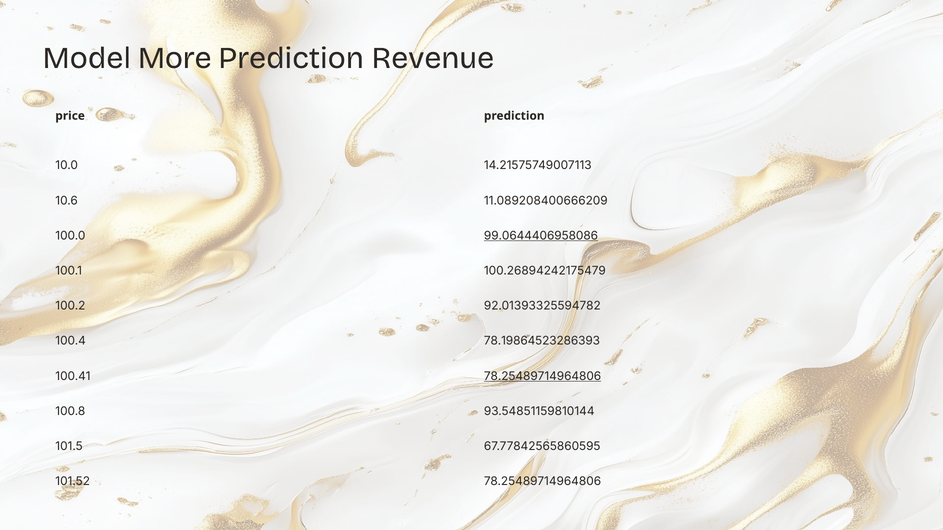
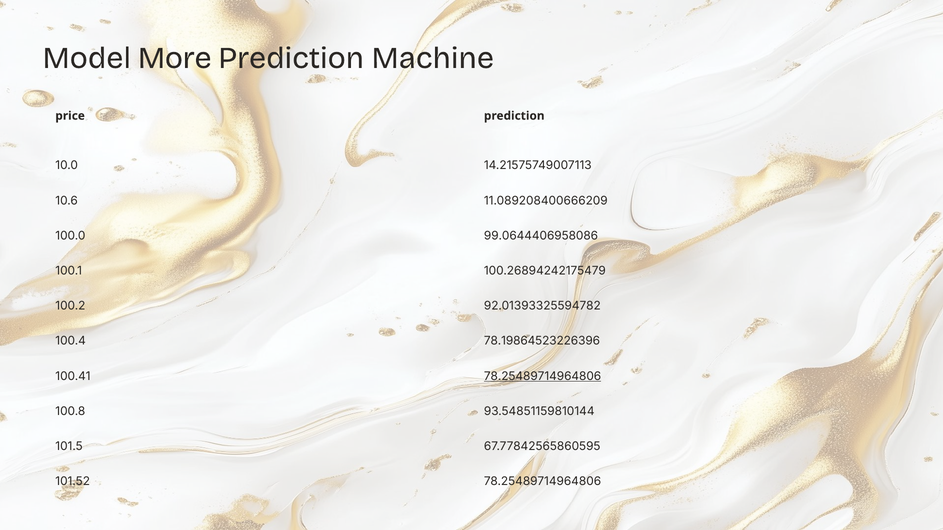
Revenue: Revenue -> Machine
99.0644406958086 underline: present -> none
78.19864523286393: 78.19864523286393 -> 78.19864523226396
